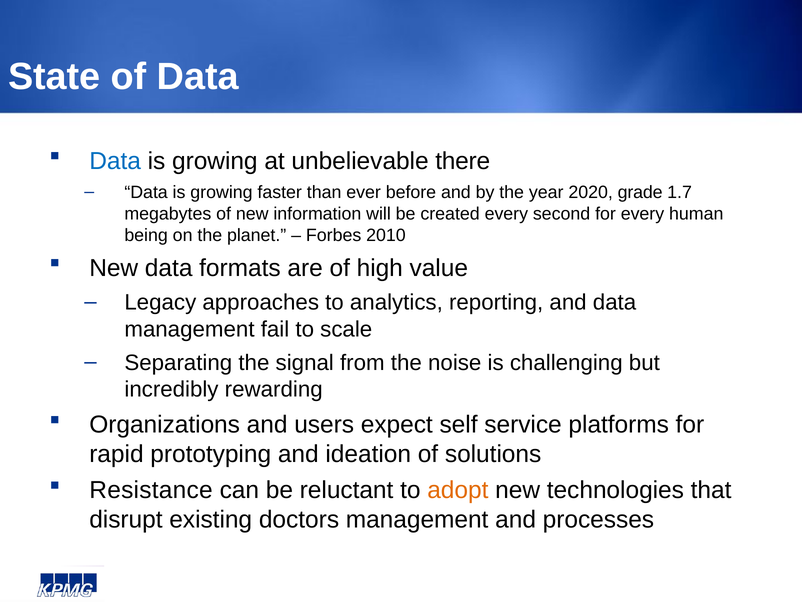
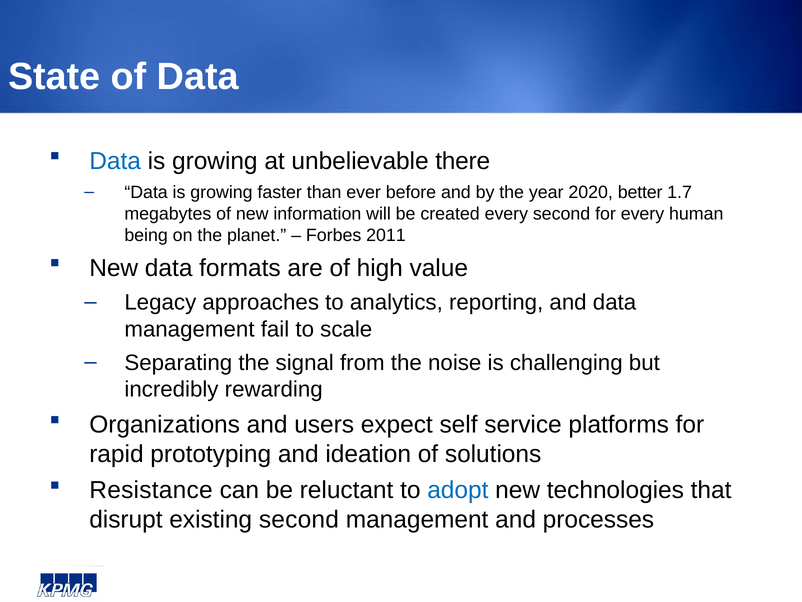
grade: grade -> better
2010: 2010 -> 2011
adopt colour: orange -> blue
existing doctors: doctors -> second
